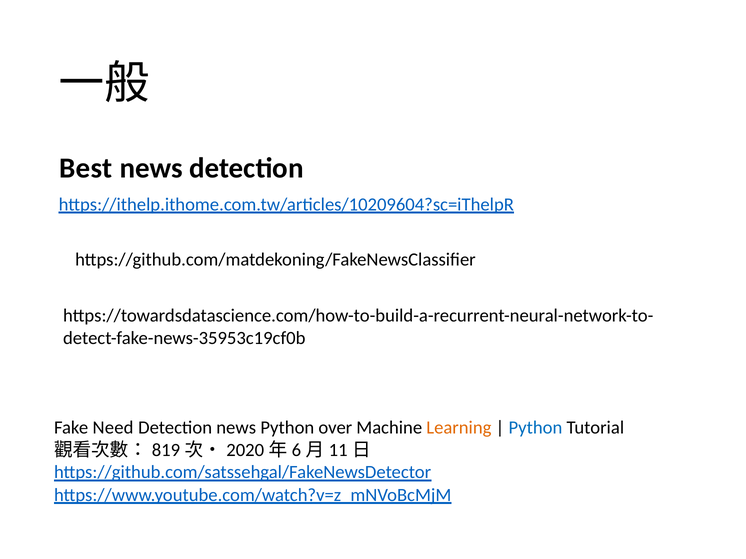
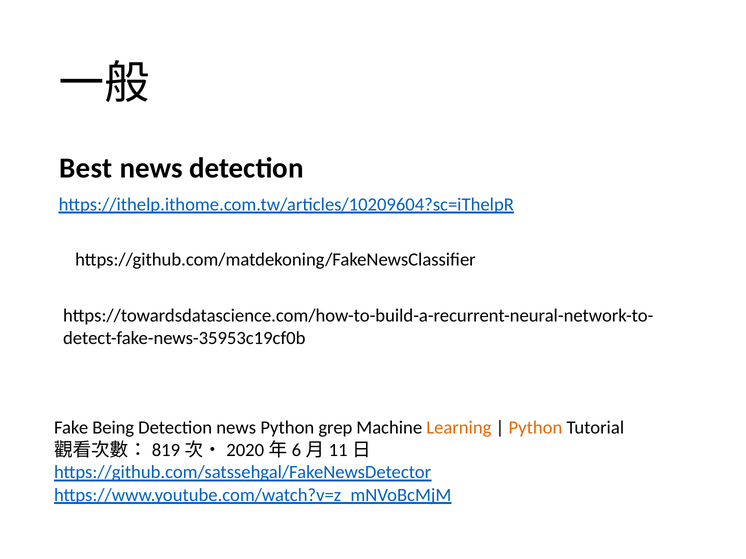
Need: Need -> Being
over: over -> grep
Python at (535, 428) colour: blue -> orange
